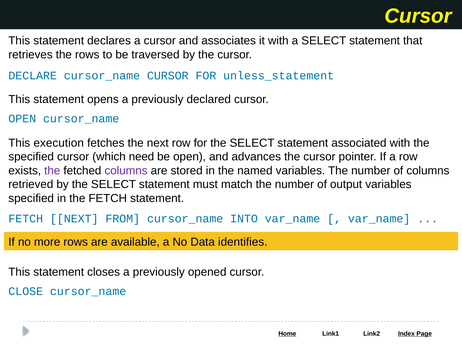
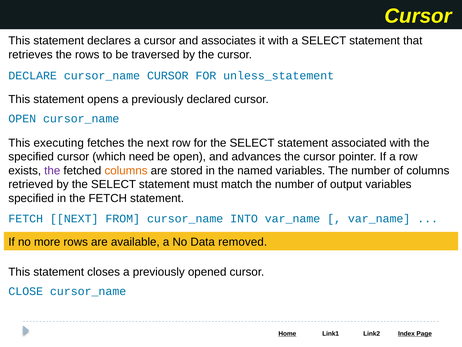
execution: execution -> executing
columns at (126, 170) colour: purple -> orange
identifies: identifies -> removed
